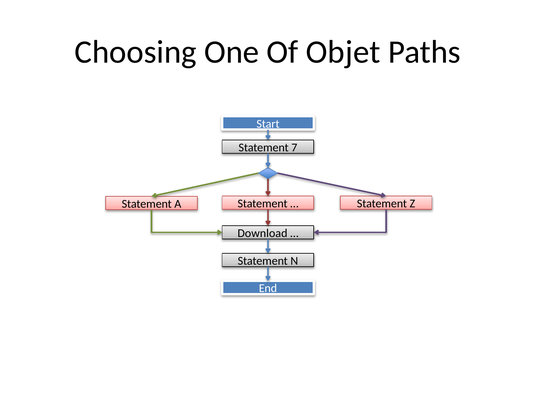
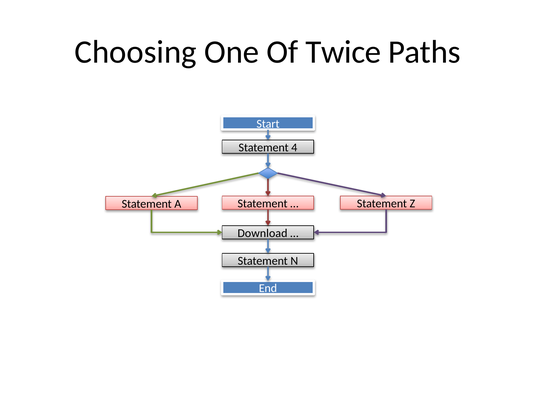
Objet: Objet -> Twice
7: 7 -> 4
